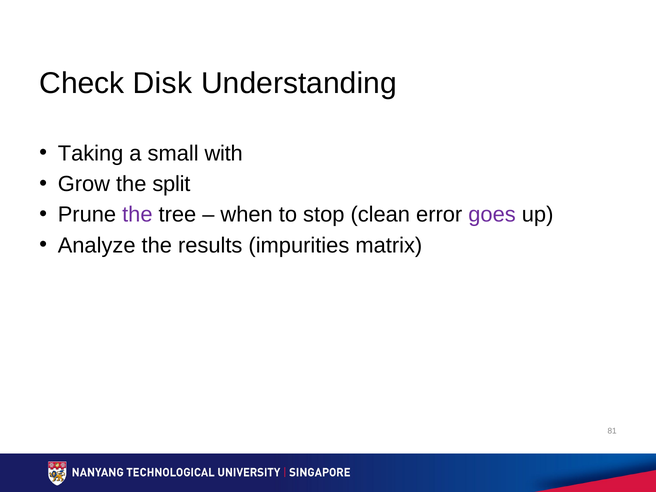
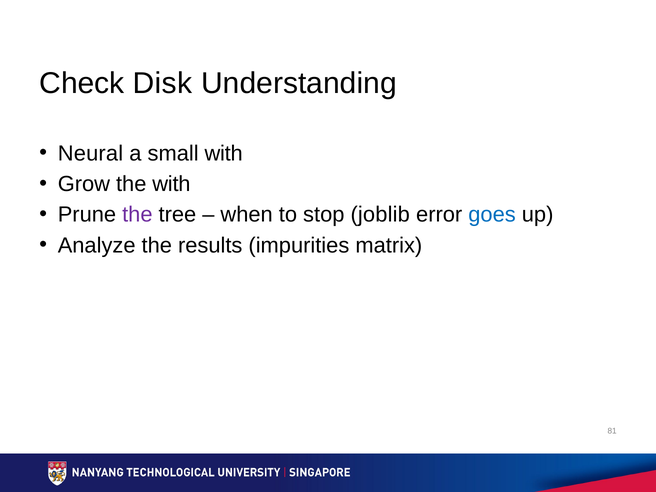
Taking: Taking -> Neural
the split: split -> with
clean: clean -> joblib
goes colour: purple -> blue
